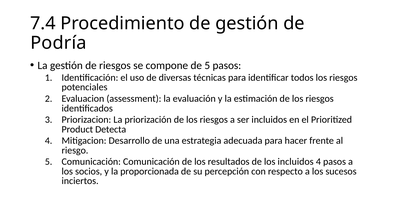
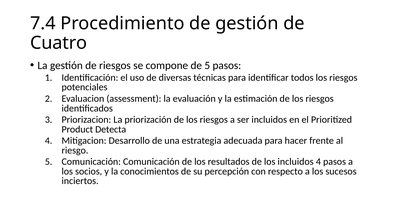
Podría: Podría -> Cuatro
proporcionada: proporcionada -> conocimientos
